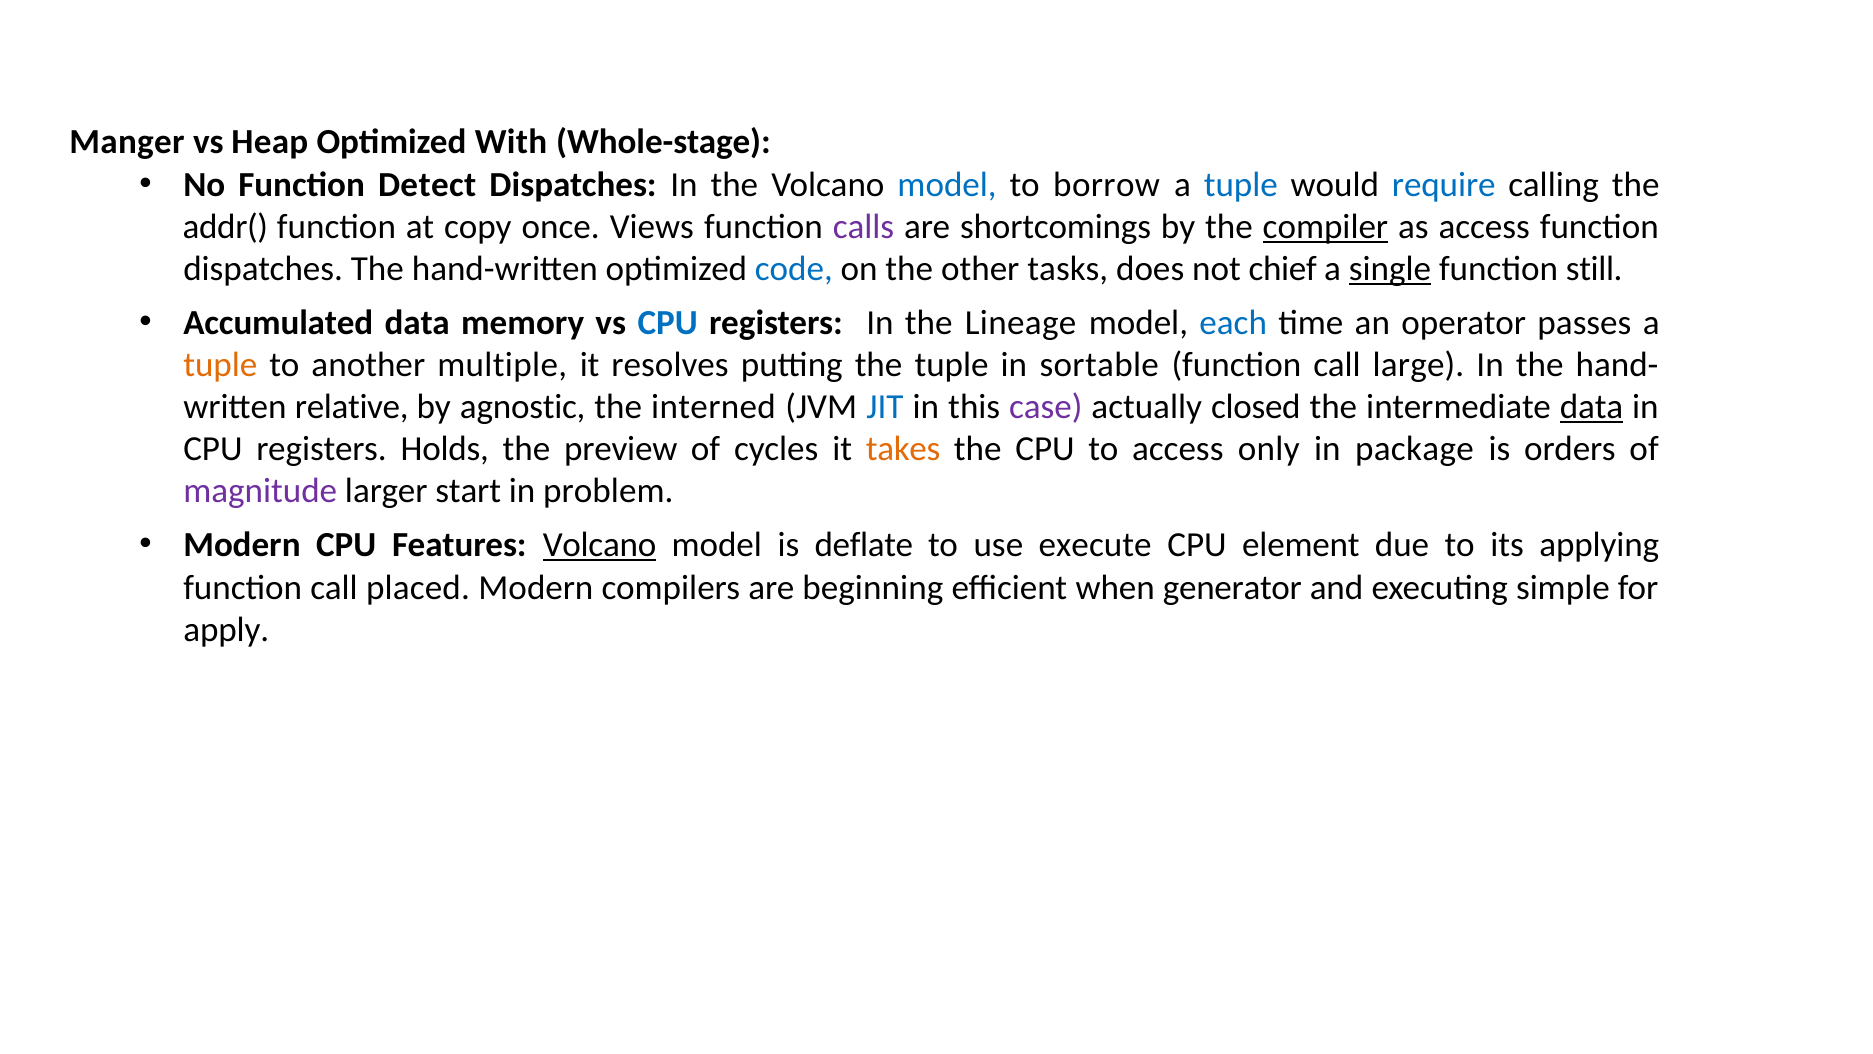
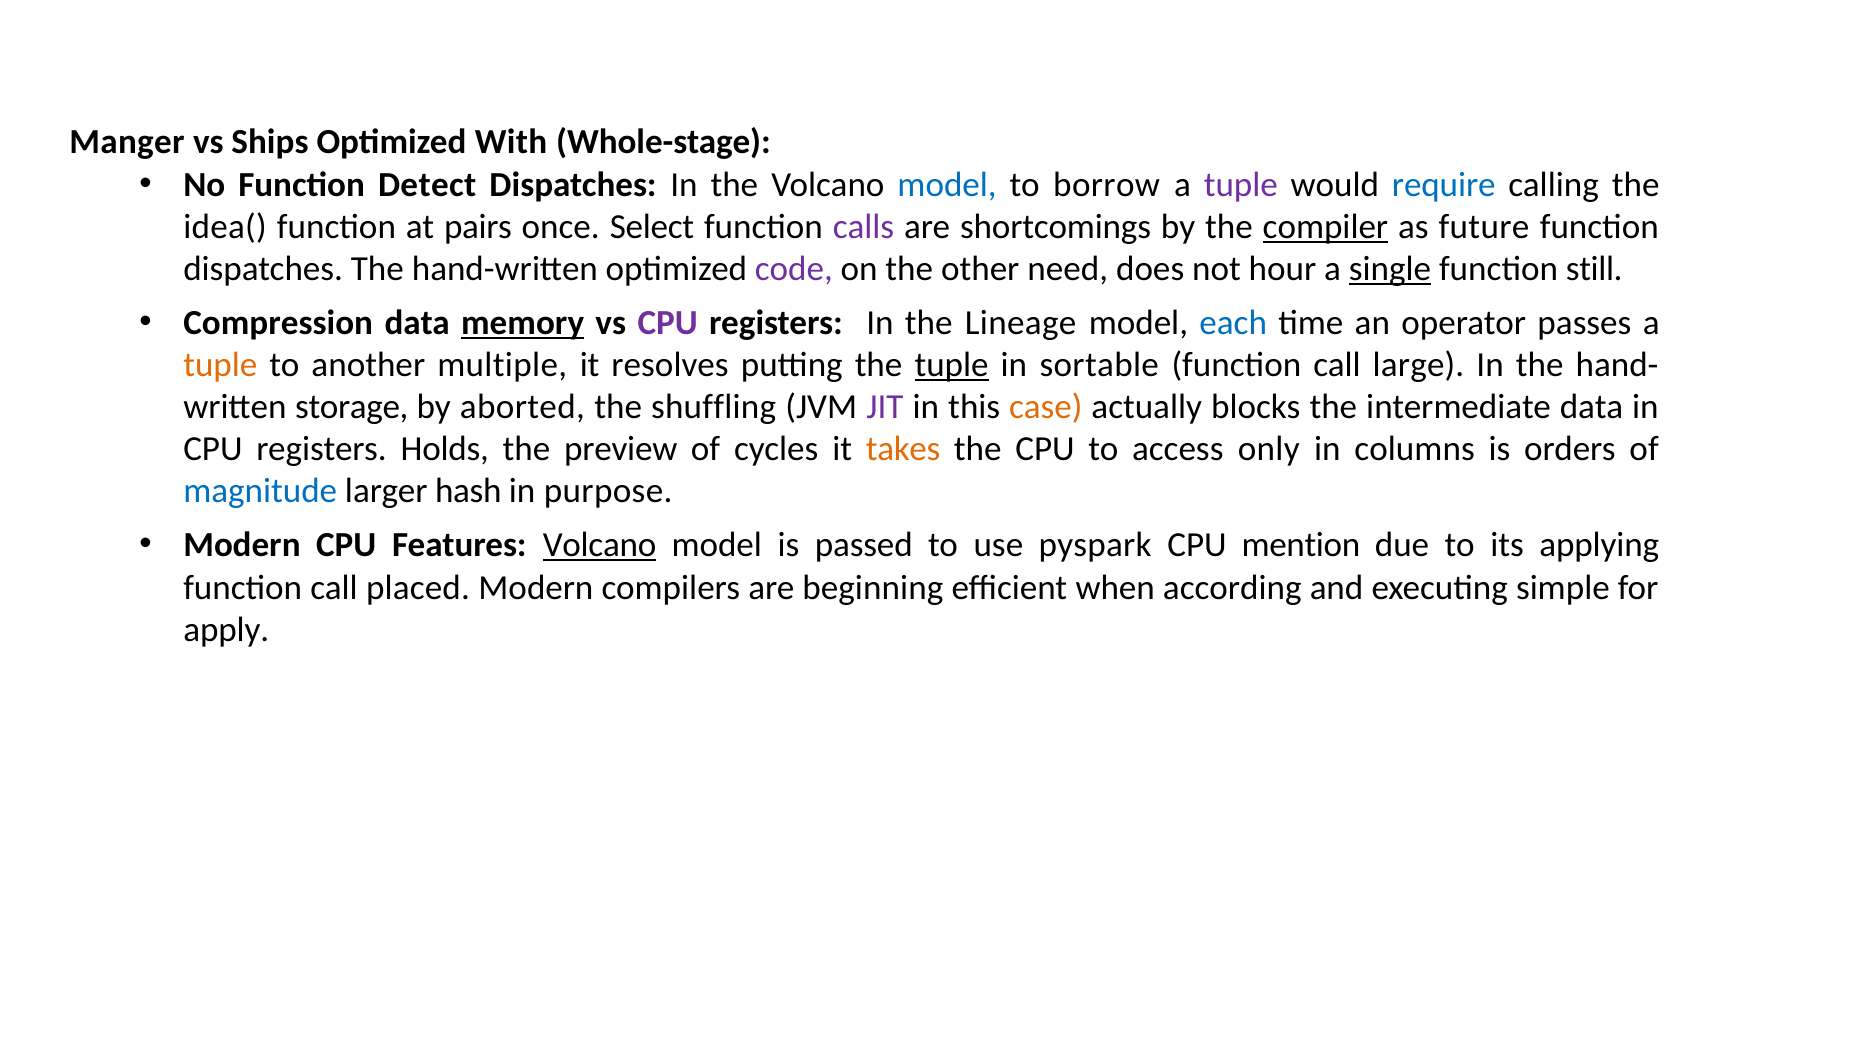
Heap: Heap -> Ships
tuple at (1241, 184) colour: blue -> purple
addr(: addr( -> idea(
copy: copy -> pairs
Views: Views -> Select
as access: access -> future
code colour: blue -> purple
tasks: tasks -> need
chief: chief -> hour
Accumulated: Accumulated -> Compression
memory underline: none -> present
CPU at (668, 323) colour: blue -> purple
tuple at (952, 365) underline: none -> present
relative: relative -> storage
agnostic: agnostic -> aborted
interned: interned -> shuffling
JIT colour: blue -> purple
case colour: purple -> orange
closed: closed -> blocks
data at (1592, 407) underline: present -> none
package: package -> columns
magnitude colour: purple -> blue
start: start -> hash
problem: problem -> purpose
deflate: deflate -> passed
execute: execute -> pyspark
element: element -> mention
generator: generator -> according
